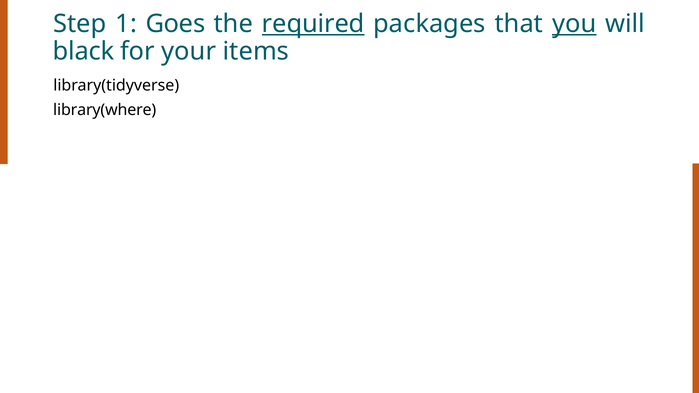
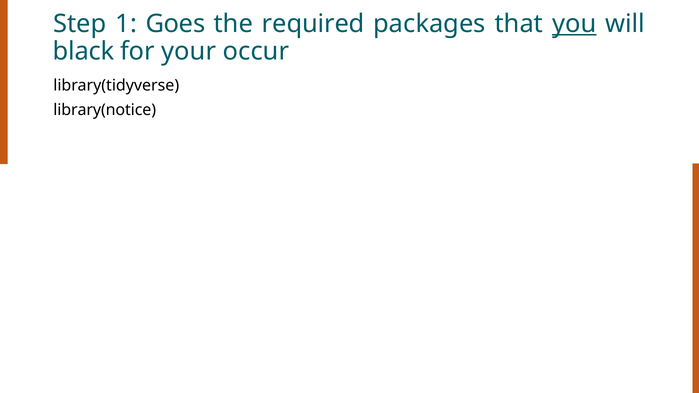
required underline: present -> none
items: items -> occur
library(where: library(where -> library(notice
